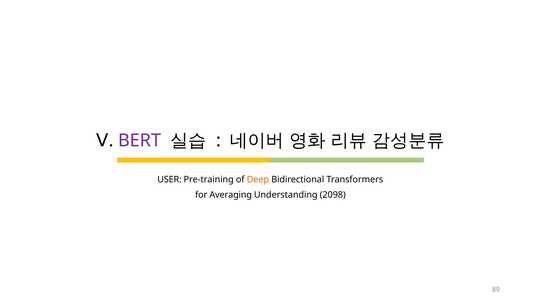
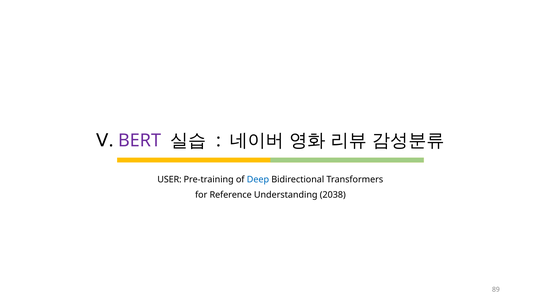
Deep colour: orange -> blue
Averaging: Averaging -> Reference
2098: 2098 -> 2038
